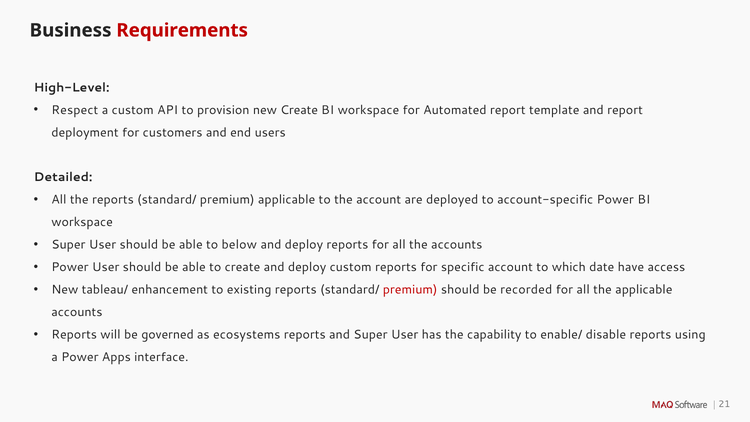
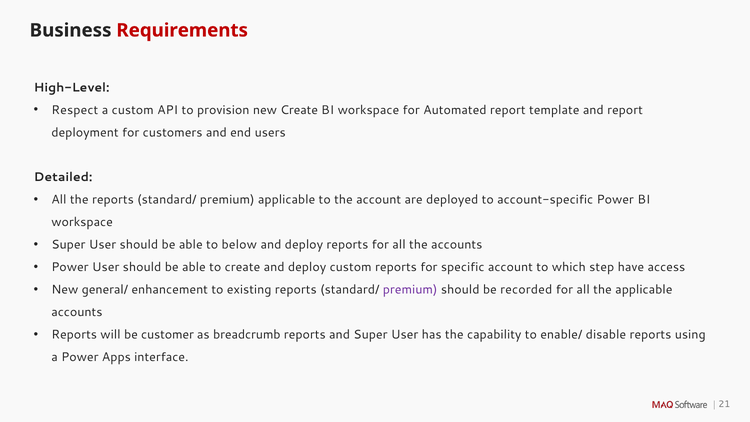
date: date -> step
tableau/: tableau/ -> general/
premium at (410, 290) colour: red -> purple
governed: governed -> customer
ecosystems: ecosystems -> breadcrumb
